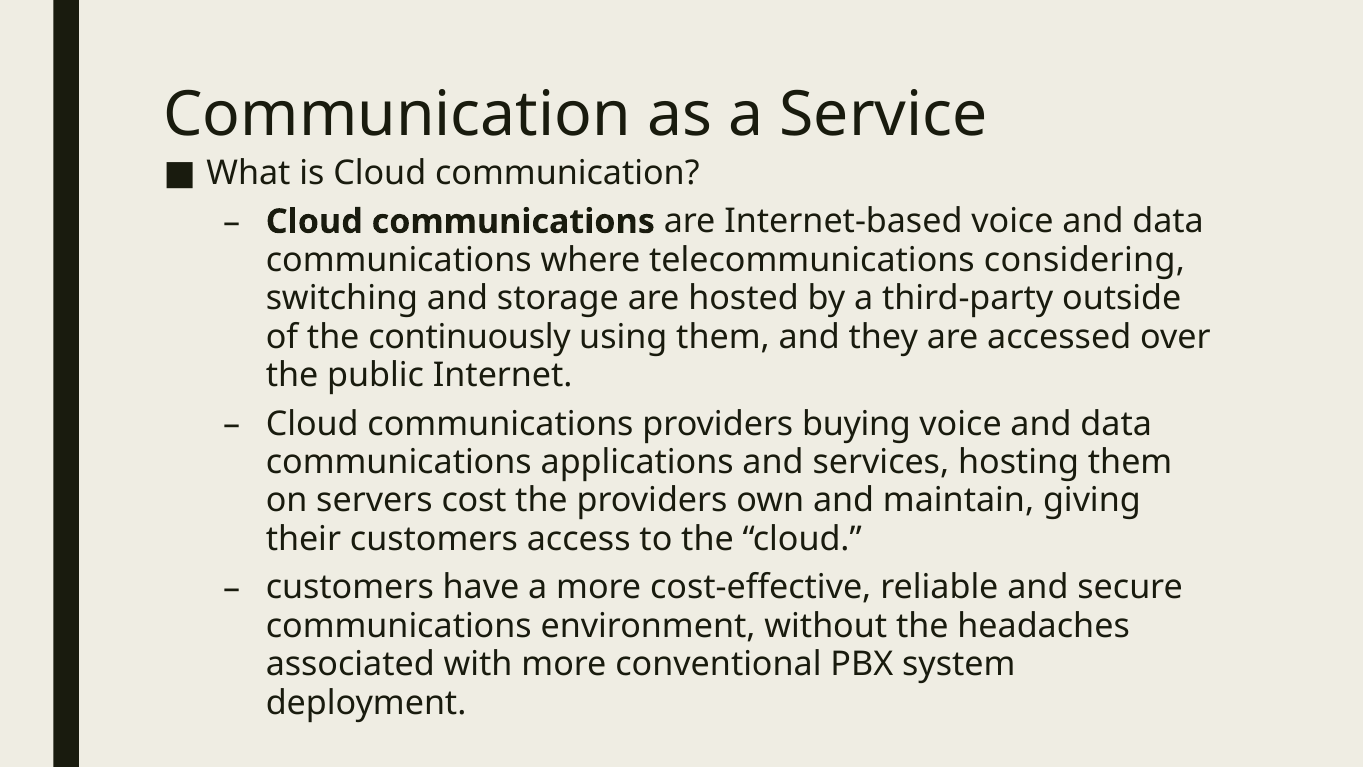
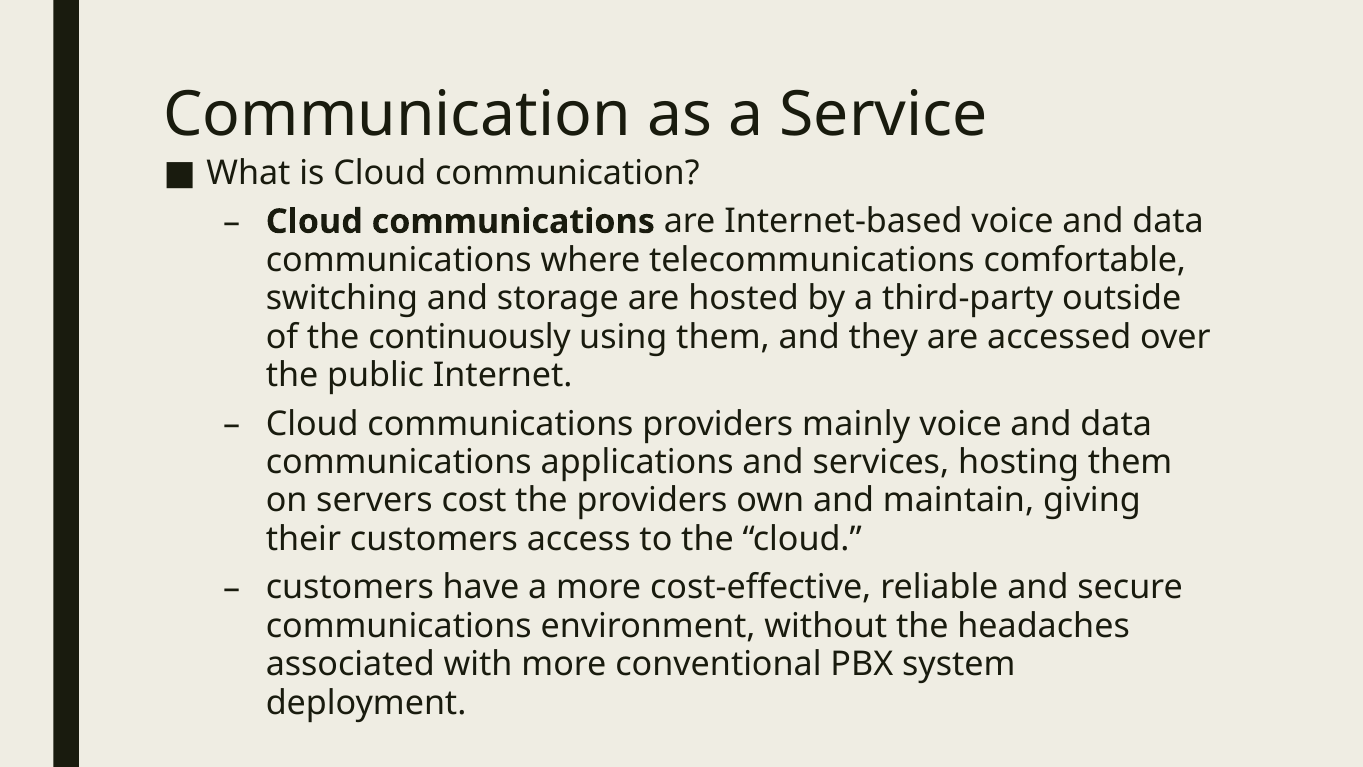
considering: considering -> comfortable
buying: buying -> mainly
